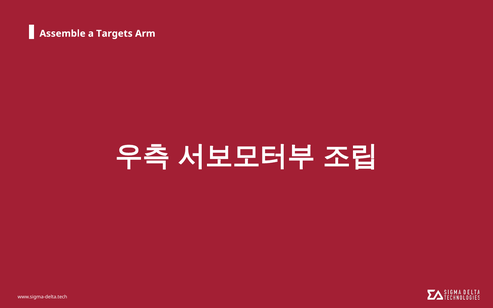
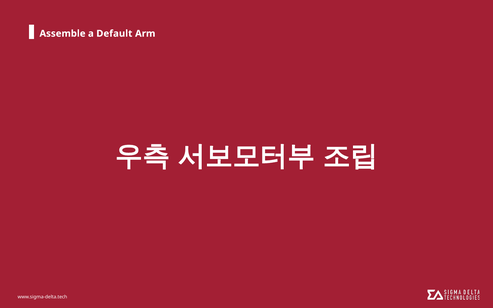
Targets: Targets -> Default
